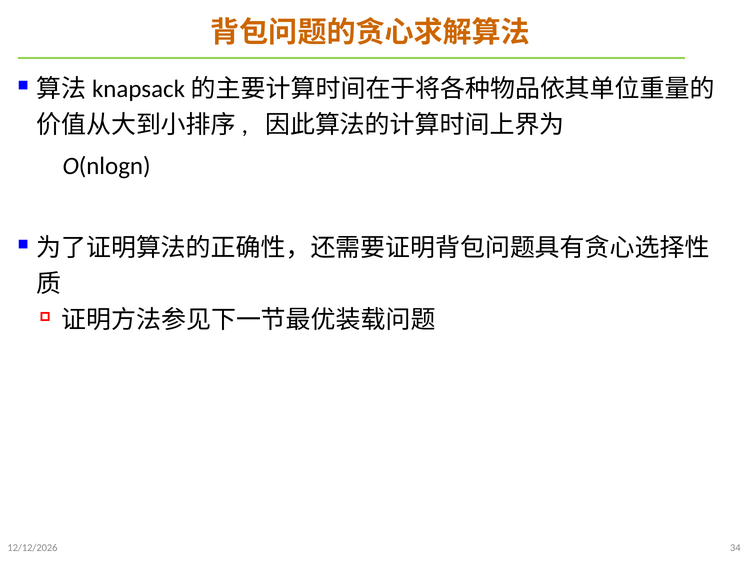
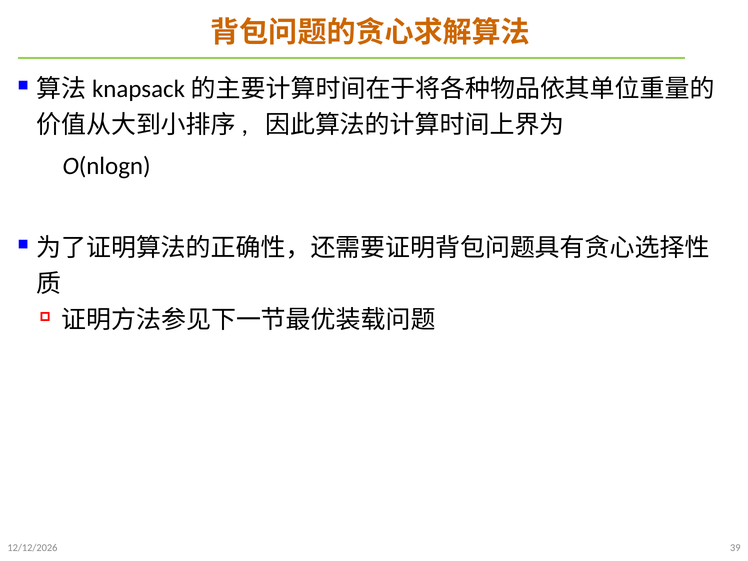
34: 34 -> 39
